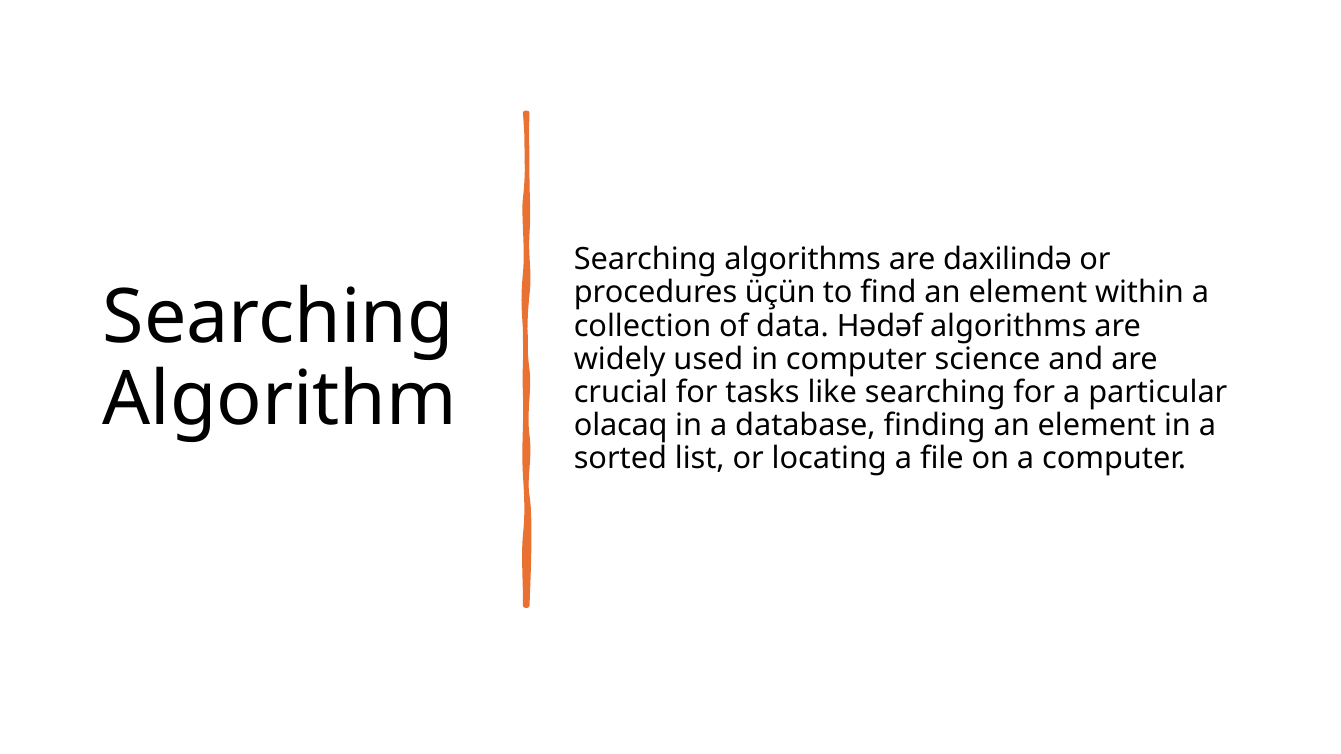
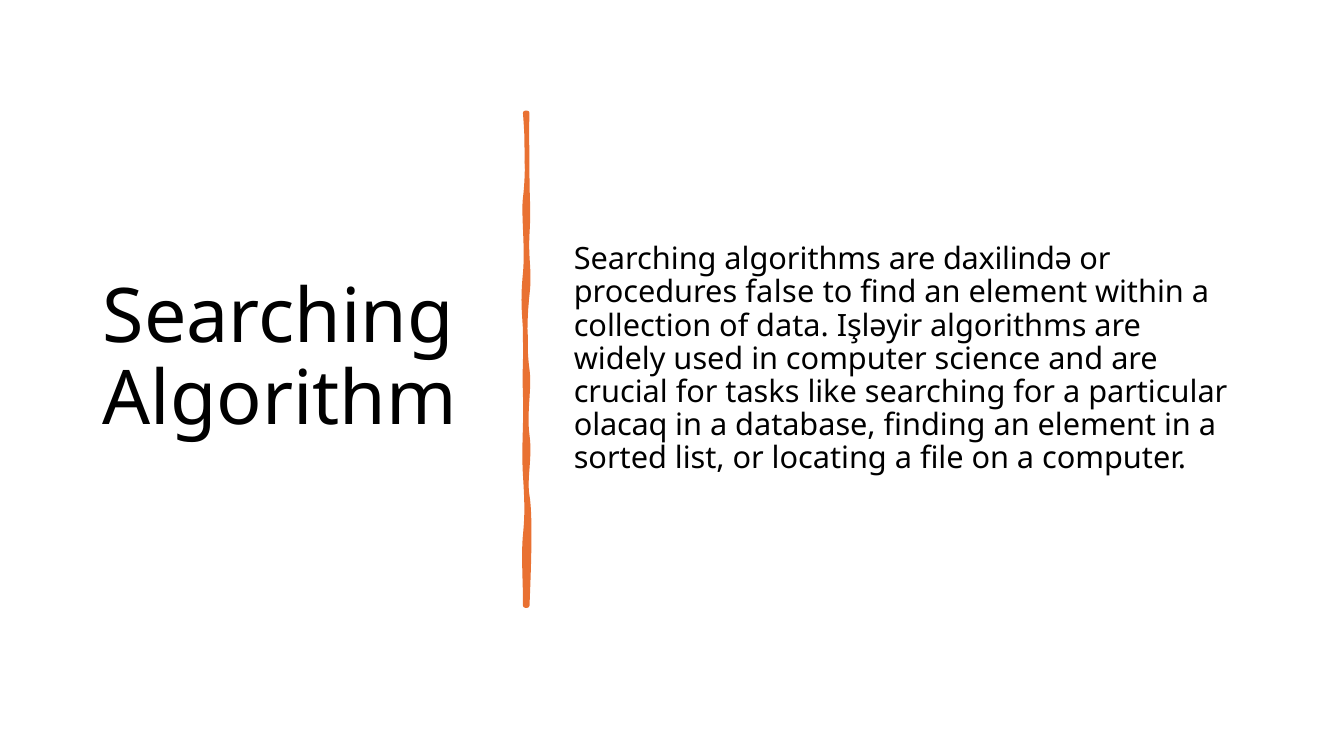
üçün: üçün -> false
Hədəf: Hədəf -> Işləyir
